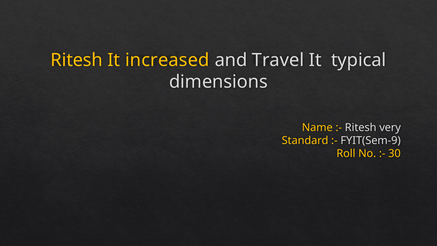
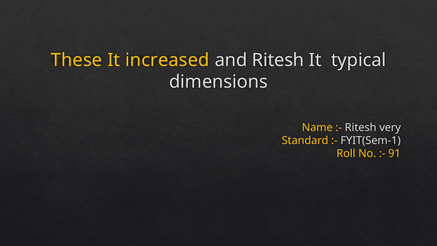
Ritesh at (77, 60): Ritesh -> These
and Travel: Travel -> Ritesh
FYIT(Sem-9: FYIT(Sem-9 -> FYIT(Sem-1
30: 30 -> 91
